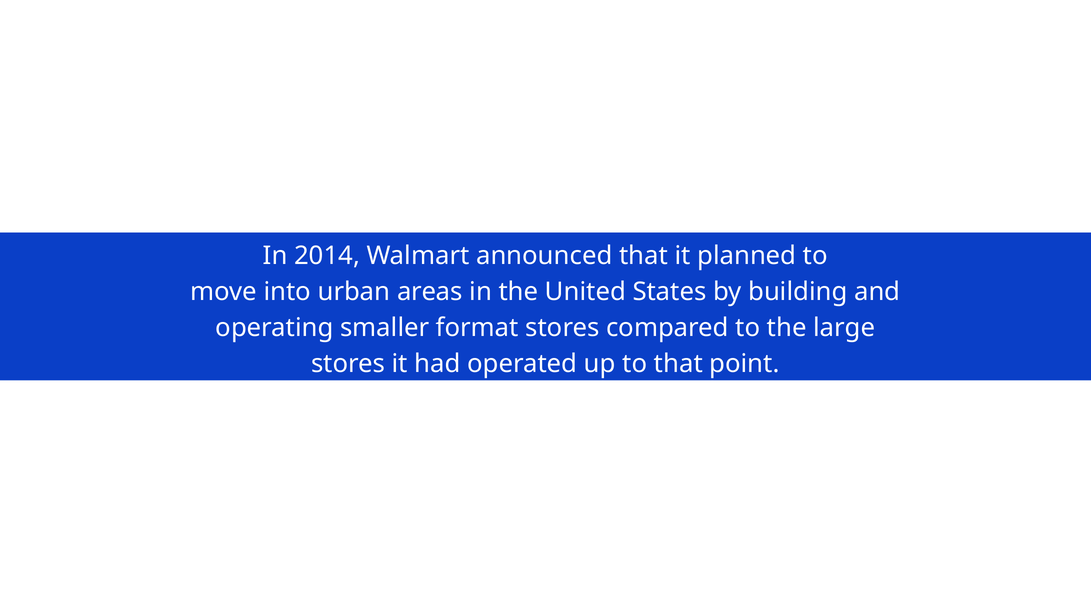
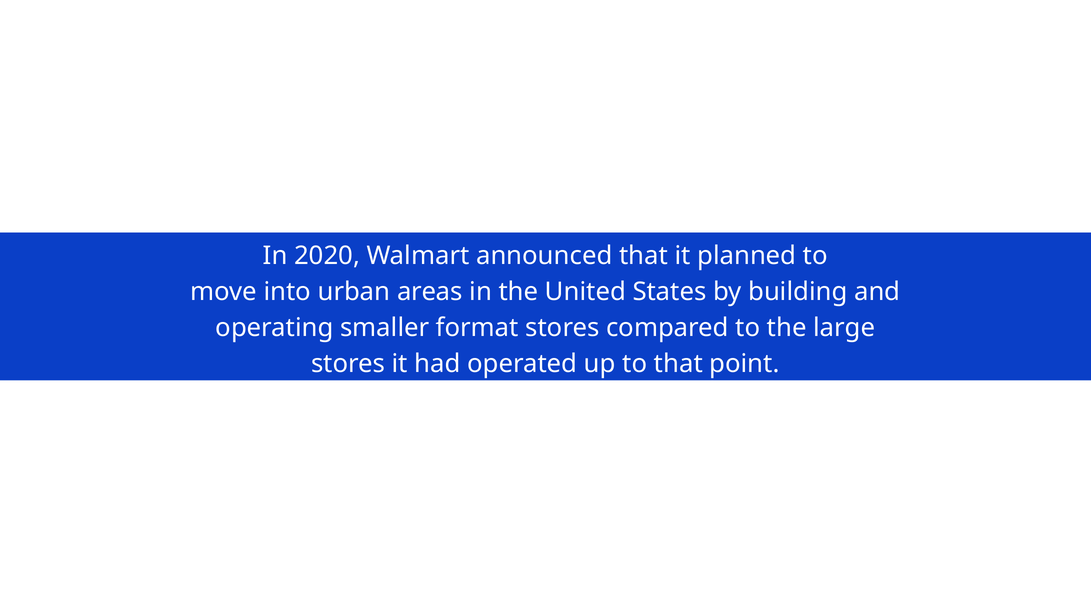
2014: 2014 -> 2020
